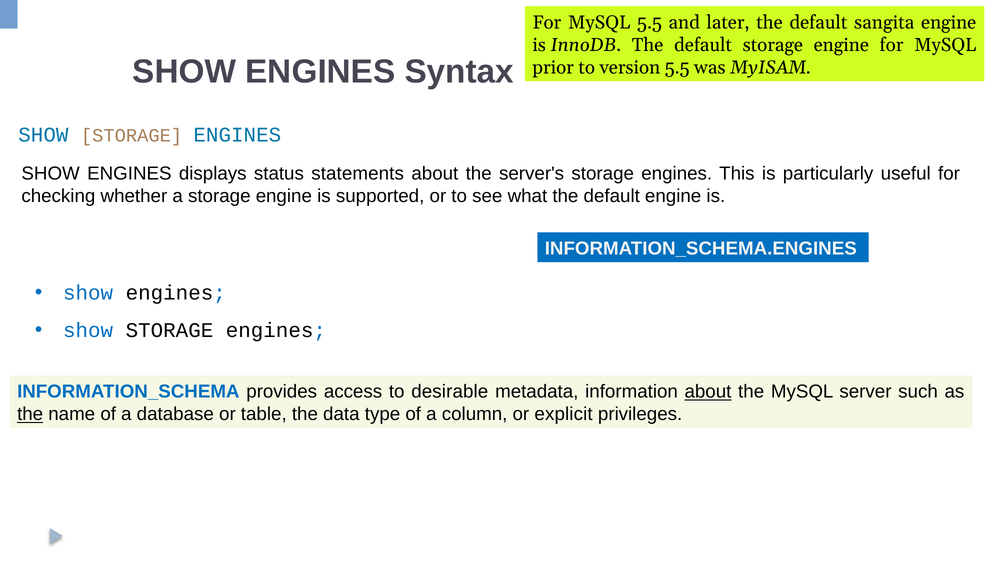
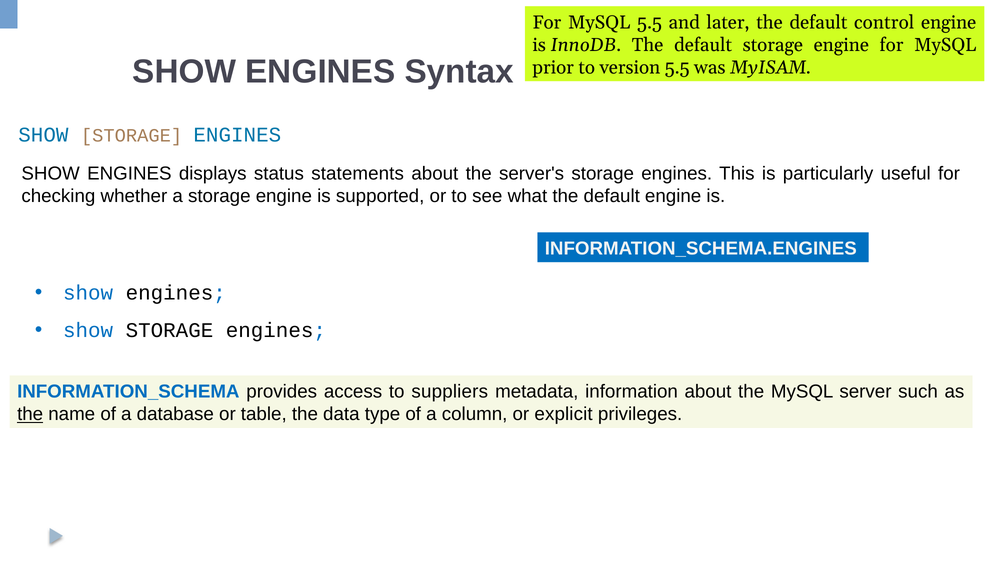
sangita: sangita -> control
desirable: desirable -> suppliers
about at (708, 391) underline: present -> none
